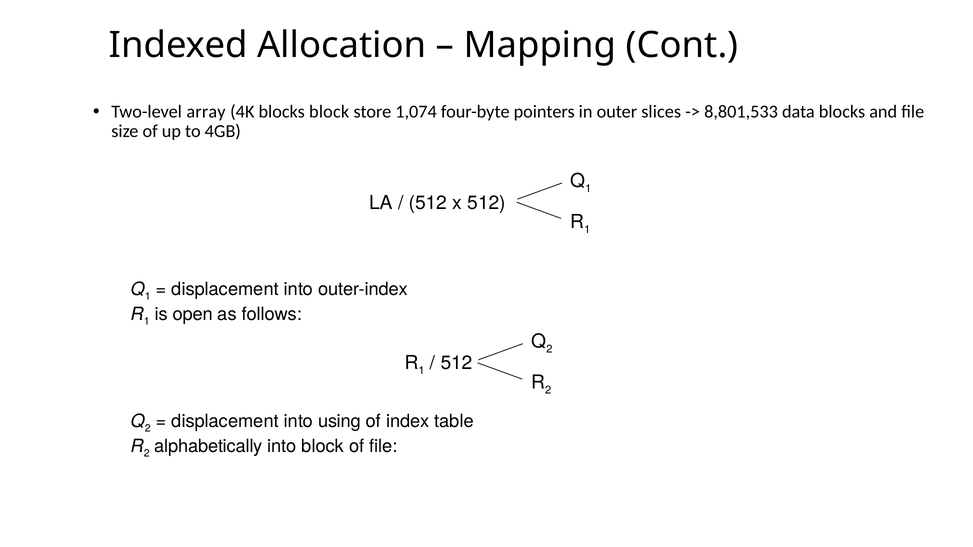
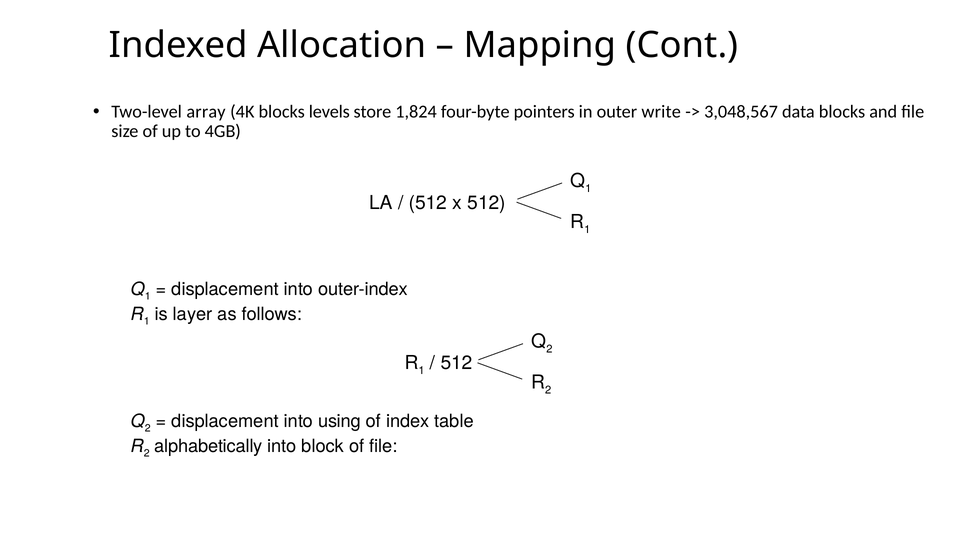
blocks block: block -> levels
1,074: 1,074 -> 1,824
slices: slices -> write
8,801,533: 8,801,533 -> 3,048,567
open: open -> layer
